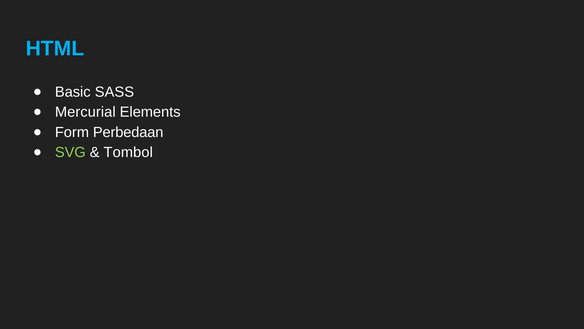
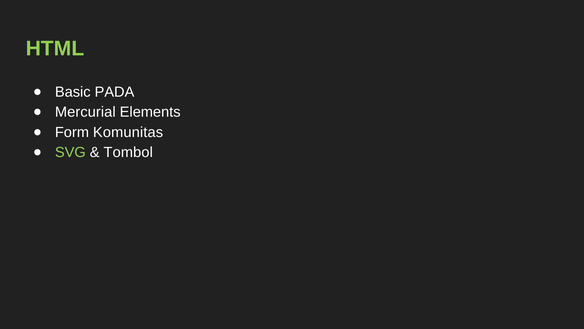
HTML colour: light blue -> light green
SASS: SASS -> PADA
Perbedaan: Perbedaan -> Komunitas
